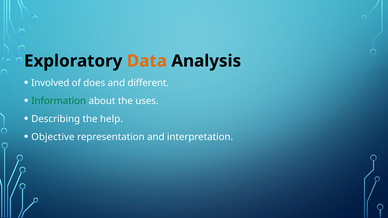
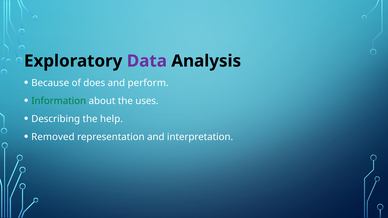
Data colour: orange -> purple
Involved: Involved -> Because
different: different -> perform
Objective: Objective -> Removed
